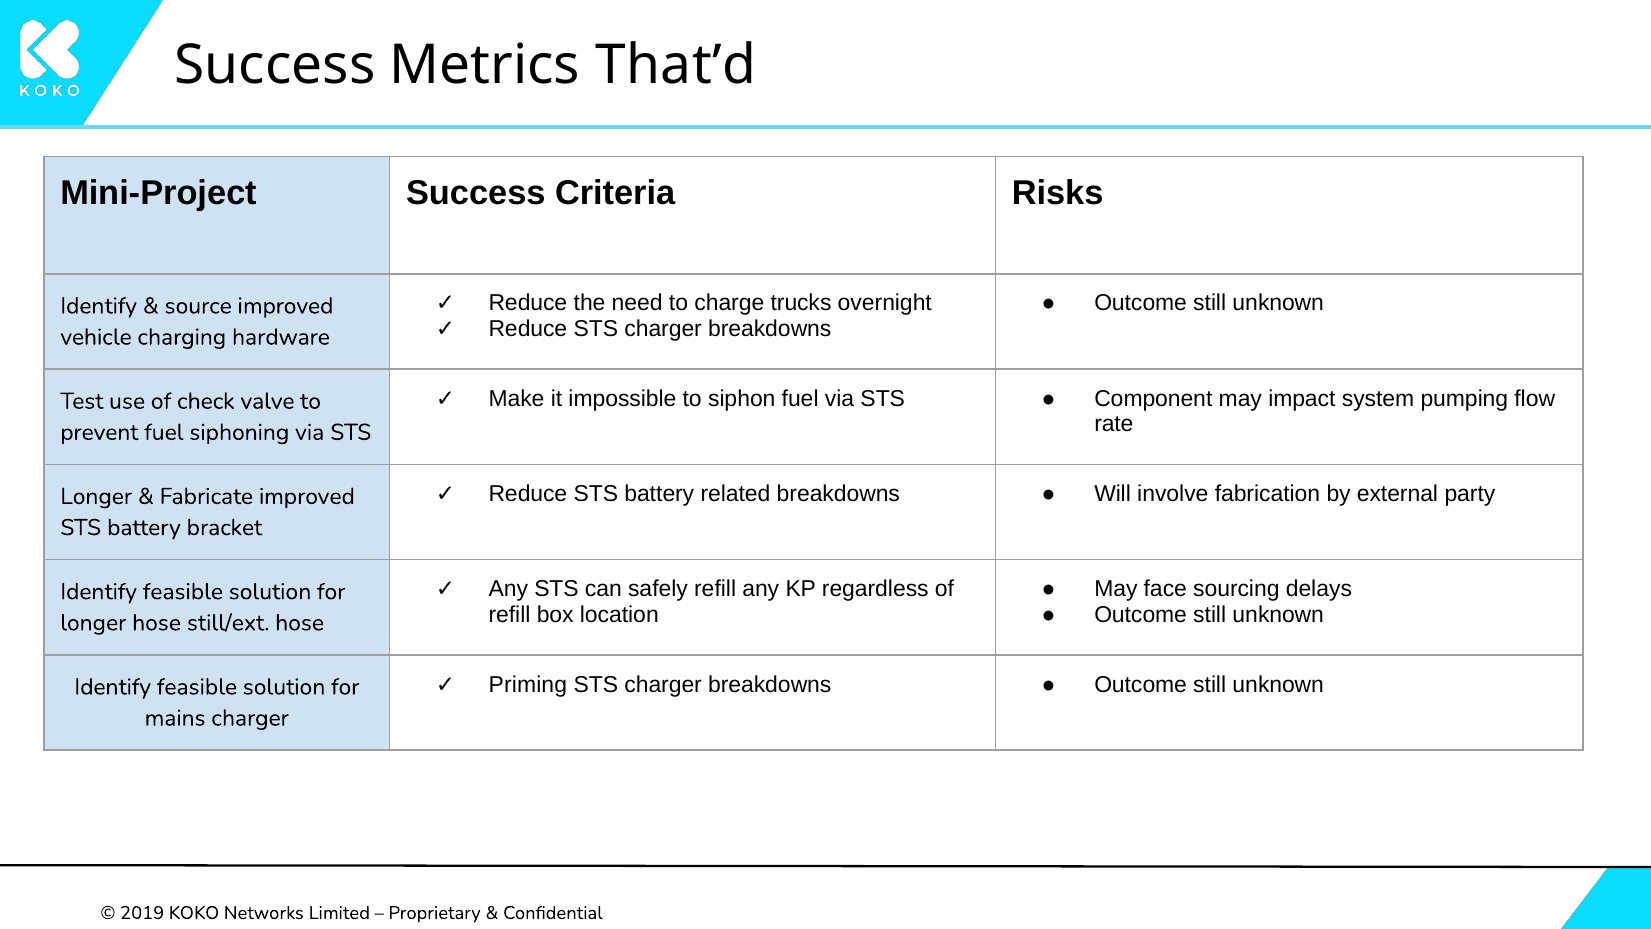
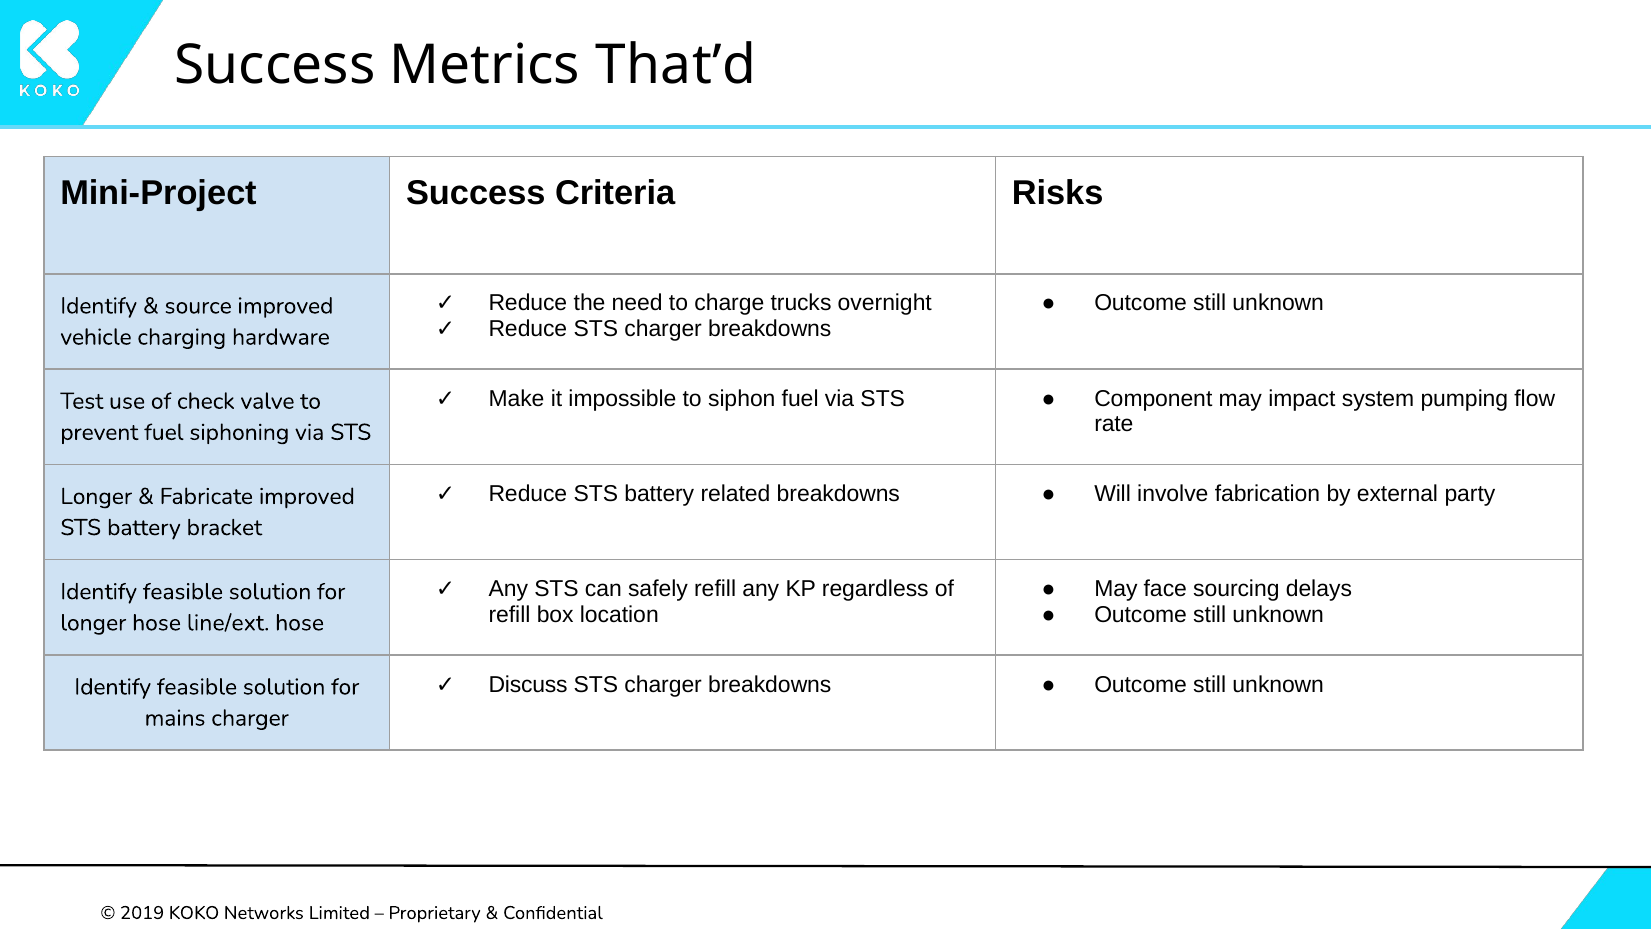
still/ext: still/ext -> line/ext
Priming: Priming -> Discuss
